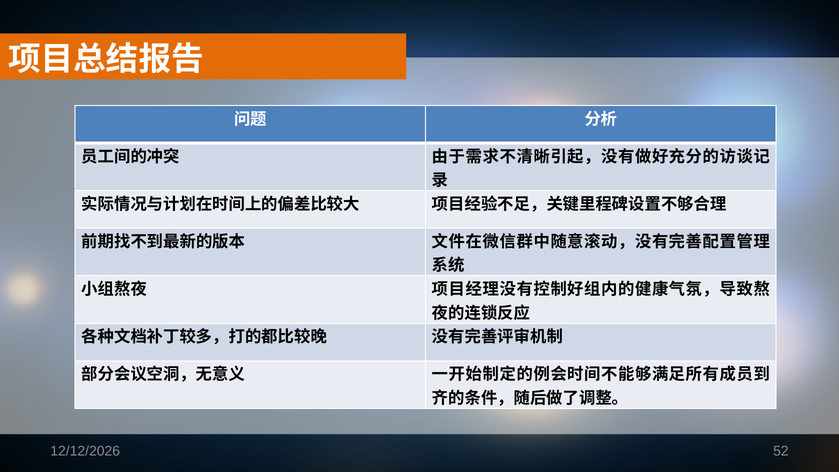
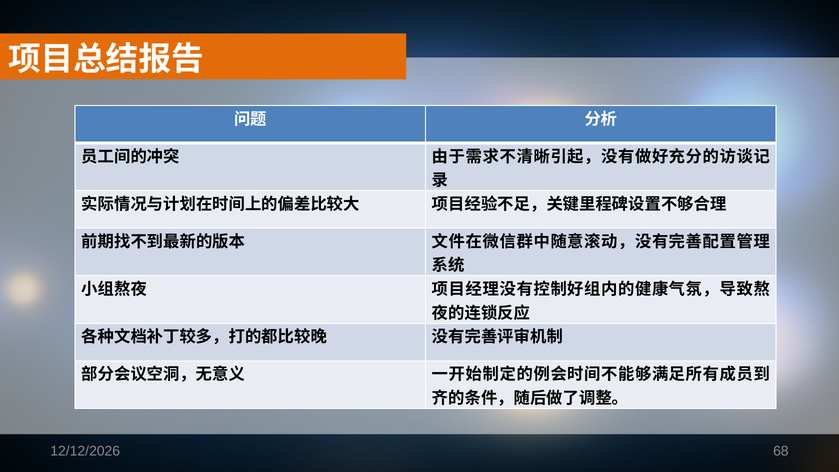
52: 52 -> 68
